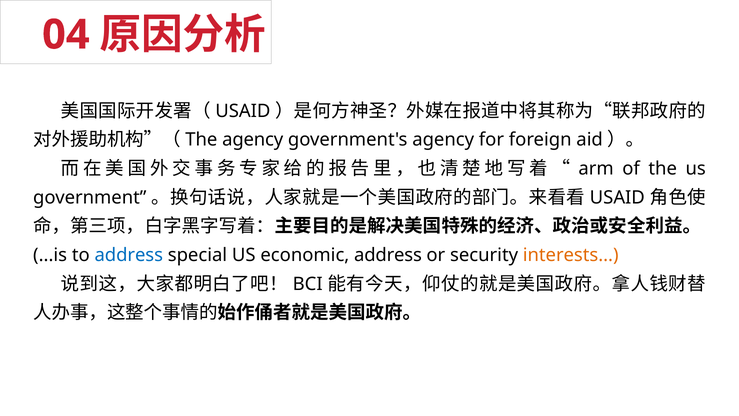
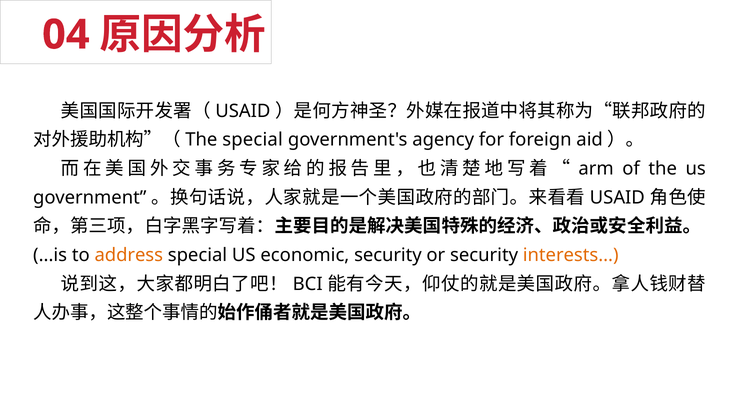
The agency: agency -> special
address at (129, 255) colour: blue -> orange
economic address: address -> security
